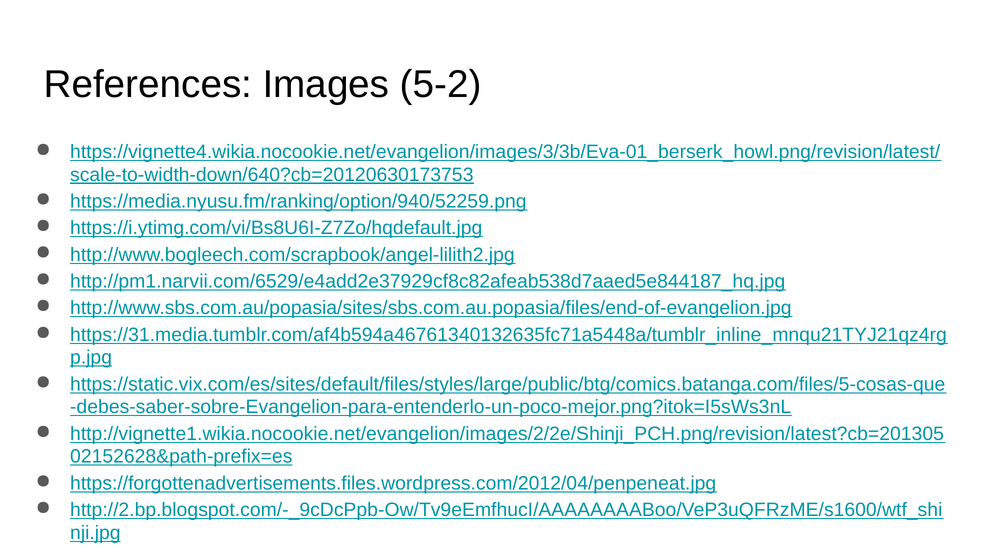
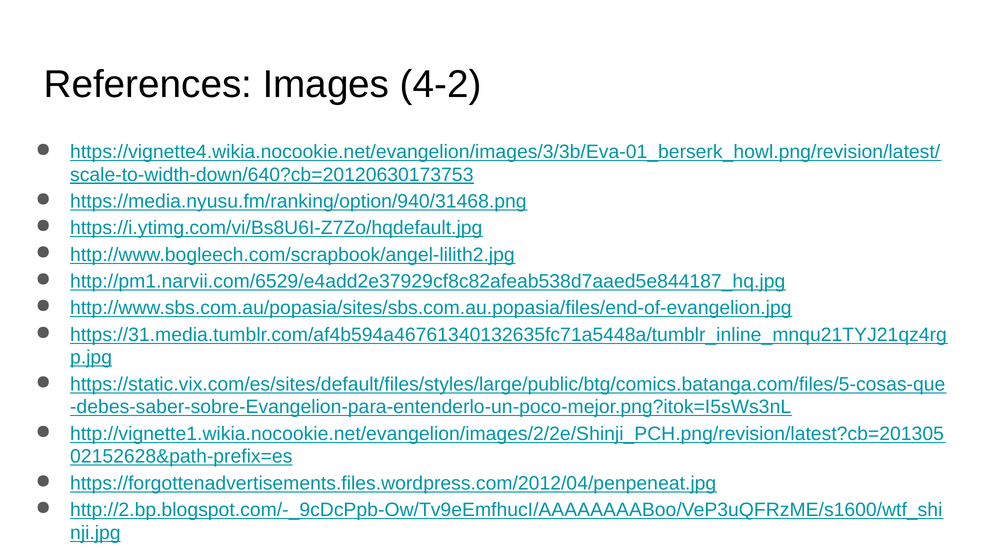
5-2: 5-2 -> 4-2
https://media.nyusu.fm/ranking/option/940/52259.png: https://media.nyusu.fm/ranking/option/940/52259.png -> https://media.nyusu.fm/ranking/option/940/31468.png
